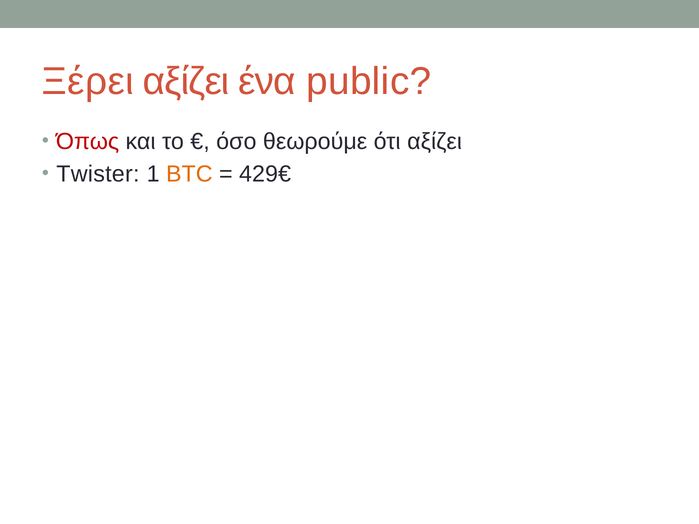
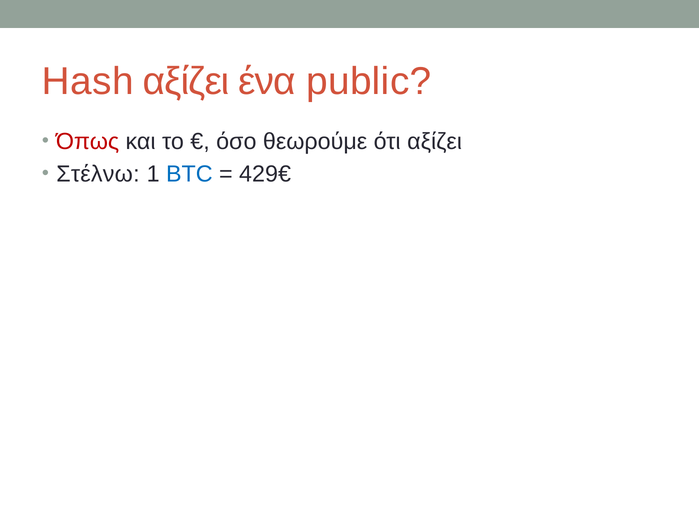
Ξέρει: Ξέρει -> Hash
Twister: Twister -> Στέλνω
BTC colour: orange -> blue
